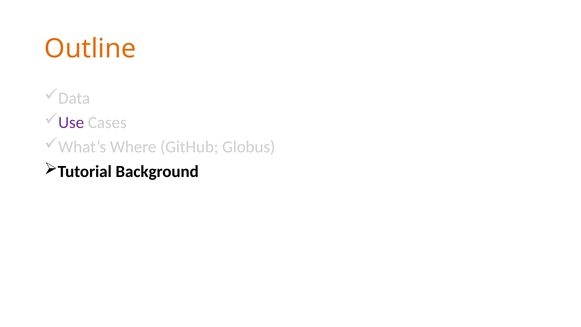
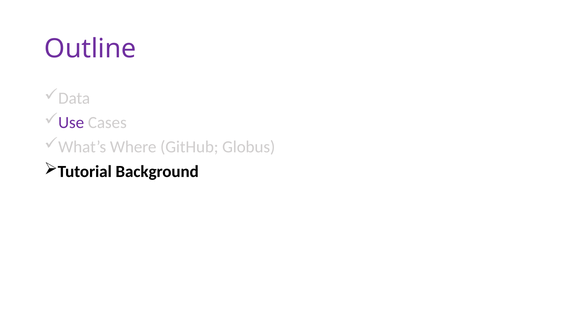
Outline colour: orange -> purple
